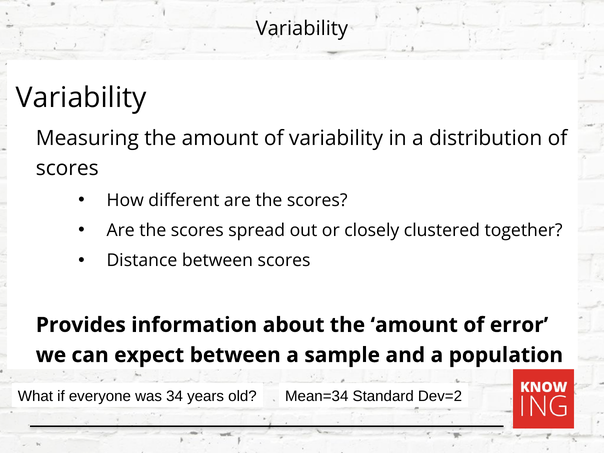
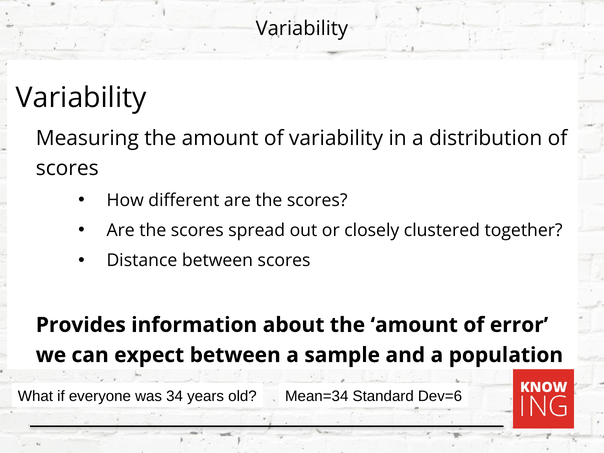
Dev=2: Dev=2 -> Dev=6
